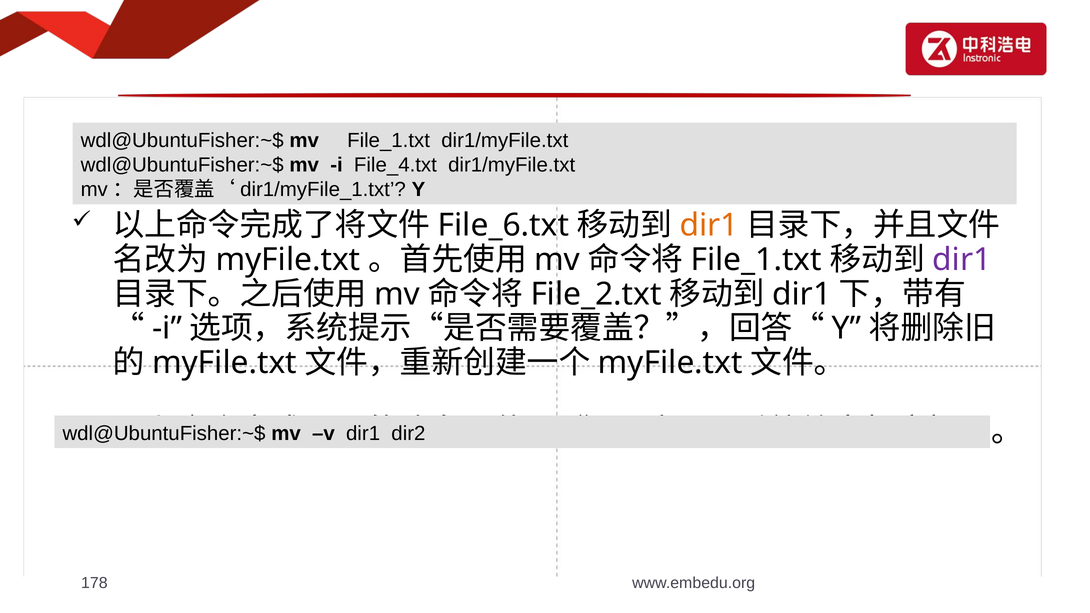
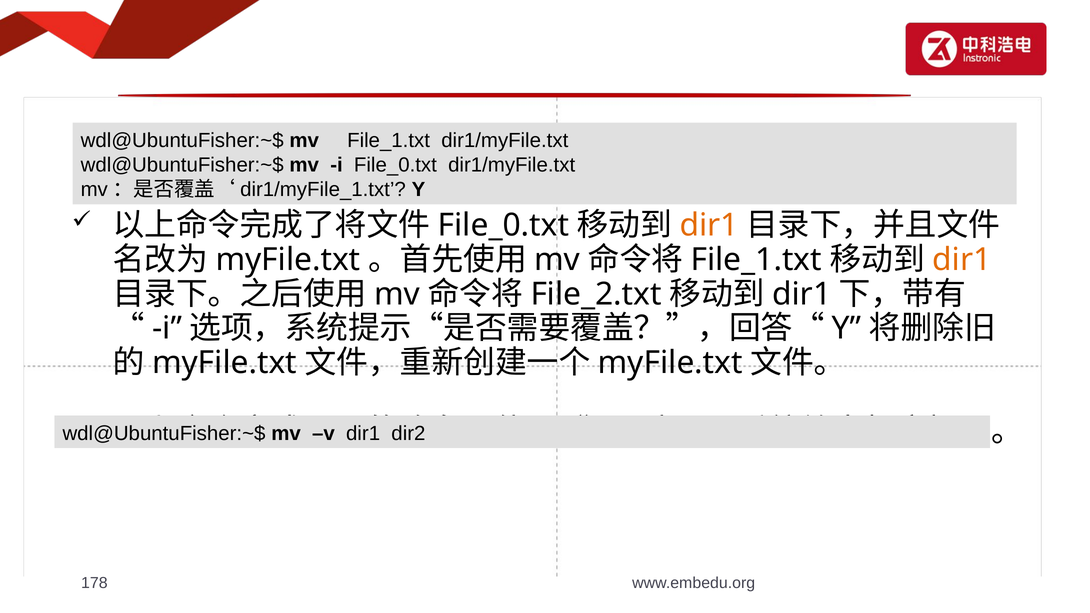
i File_4.txt: File_4.txt -> File_0.txt
File_6.txt at (503, 226): File_6.txt -> File_0.txt
dir1 at (962, 260) colour: purple -> orange
